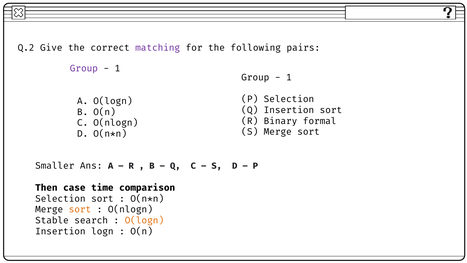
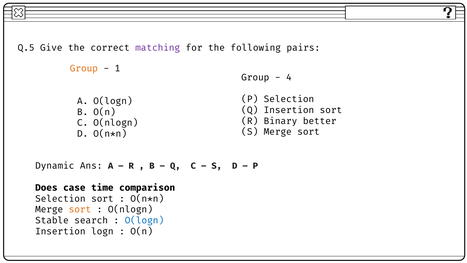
Q.2: Q.2 -> Q.5
Group at (84, 68) colour: purple -> orange
1 at (289, 77): 1 -> 4
formal: formal -> better
Smaller: Smaller -> Dynamic
Then: Then -> Does
O(logn at (144, 220) colour: orange -> blue
